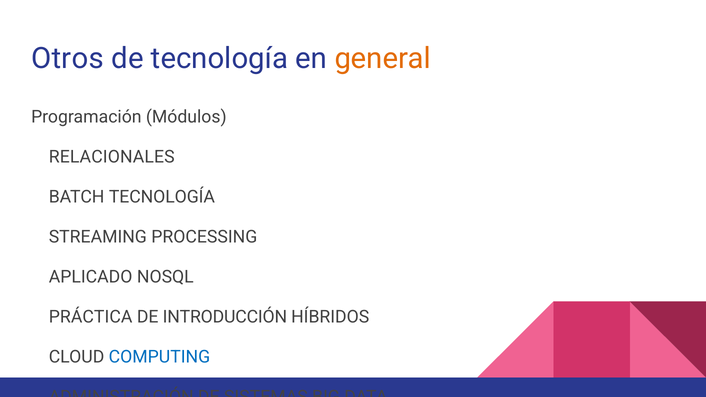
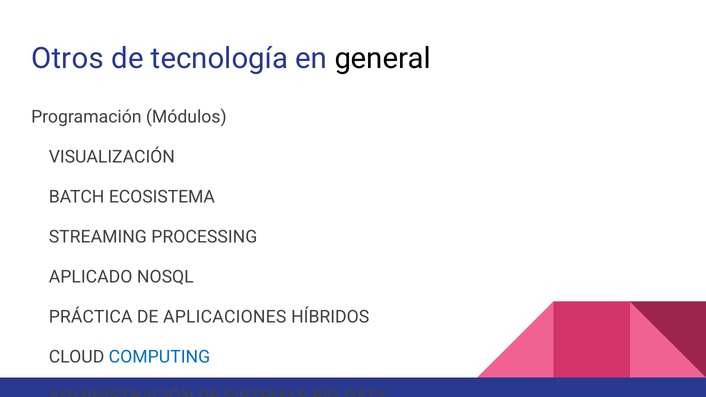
general colour: orange -> black
RELACIONALES at (112, 157): RELACIONALES -> VISUALIZACIÓN
BATCH TECNOLOGÍA: TECNOLOGÍA -> ECOSISTEMA
INTRODUCCIÓN: INTRODUCCIÓN -> APLICACIONES
